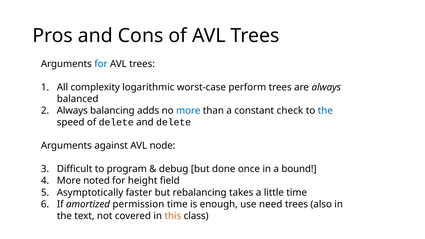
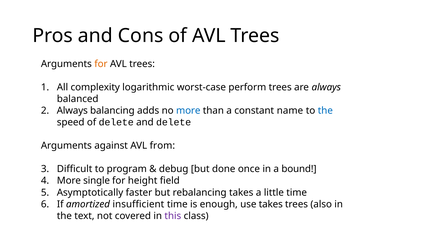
for at (101, 64) colour: blue -> orange
check: check -> name
node: node -> from
noted: noted -> single
permission: permission -> insufficient
use need: need -> takes
this colour: orange -> purple
